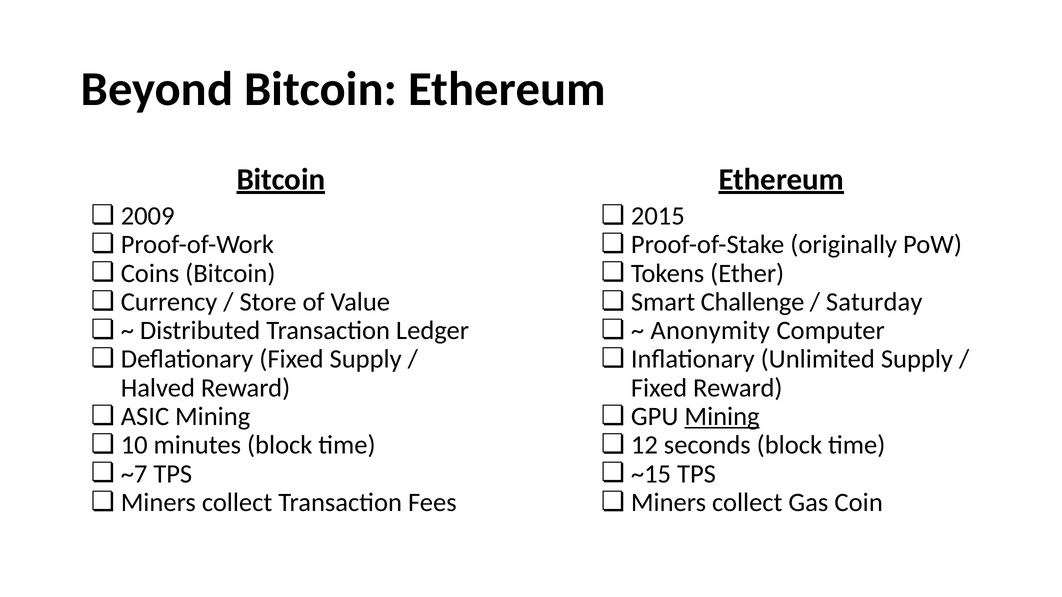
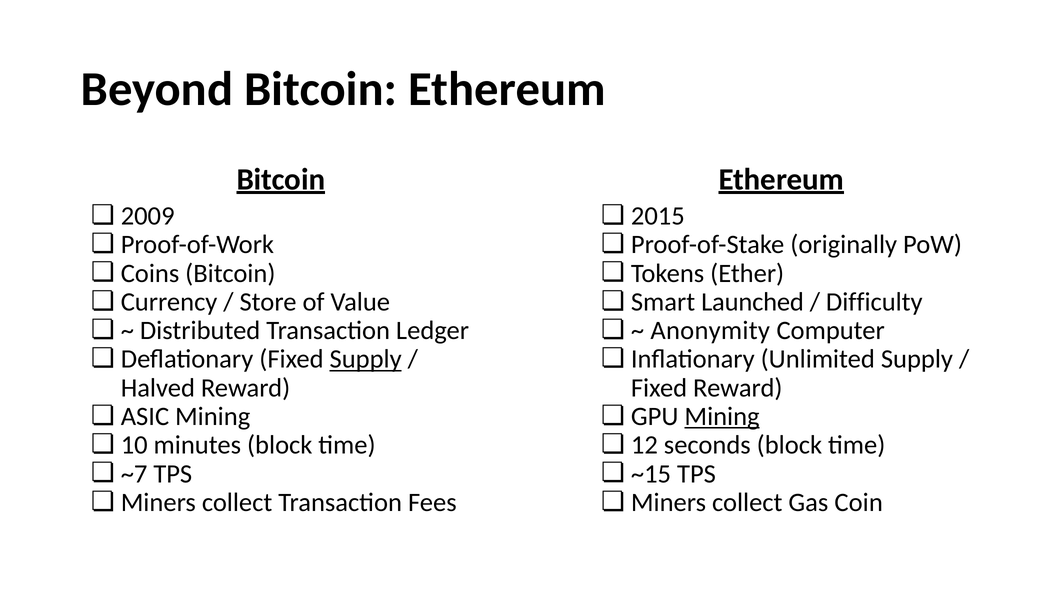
Challenge: Challenge -> Launched
Saturday: Saturday -> Difficulty
Supply at (366, 359) underline: none -> present
